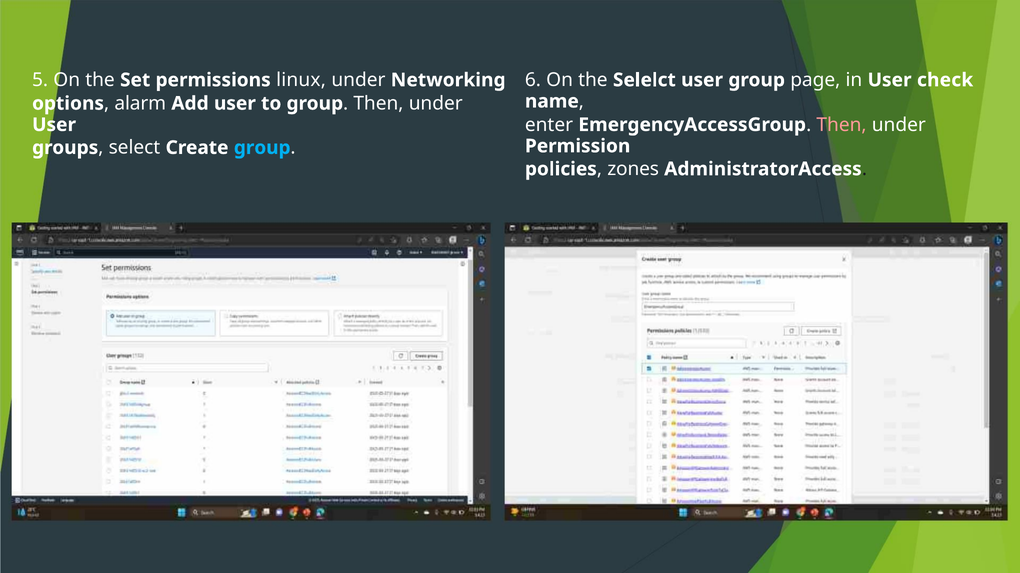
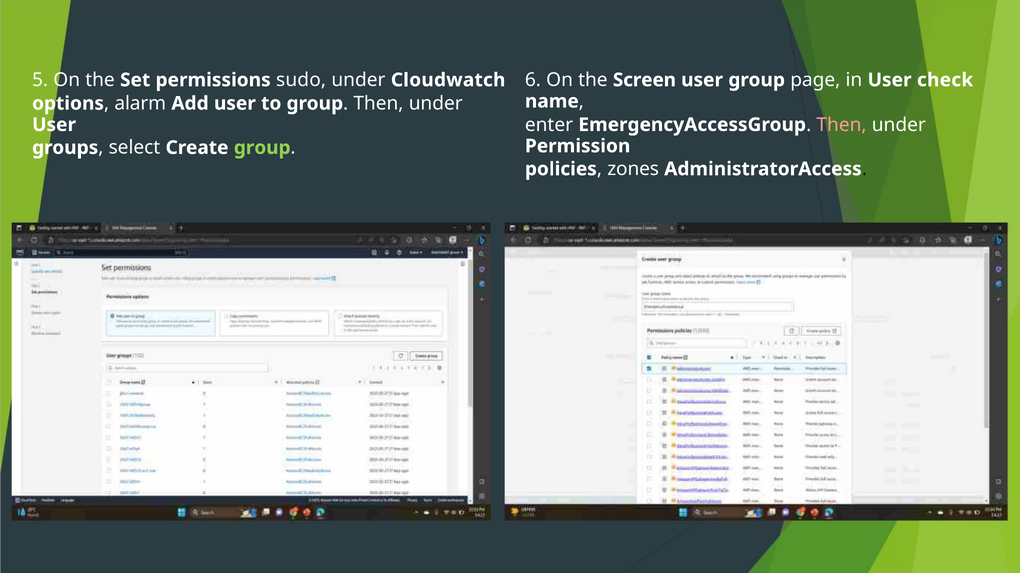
linux: linux -> sudo
Networking: Networking -> Cloudwatch
Selelct: Selelct -> Screen
group at (262, 148) colour: light blue -> light green
